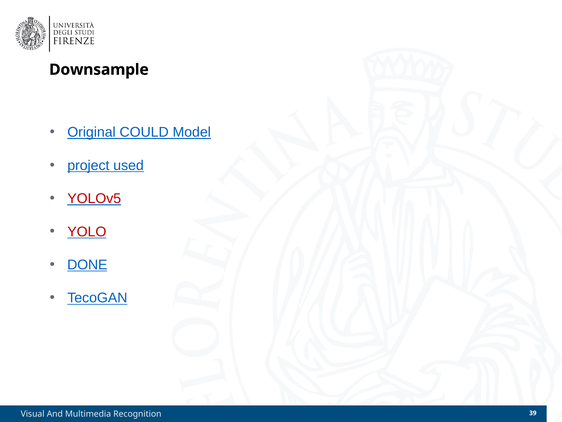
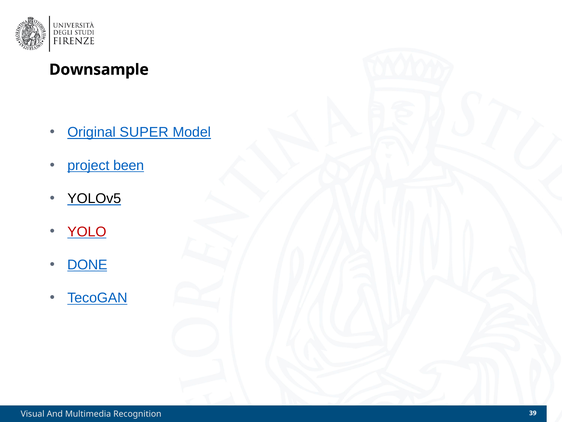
COULD: COULD -> SUPER
used: used -> been
YOLOv5 colour: red -> black
